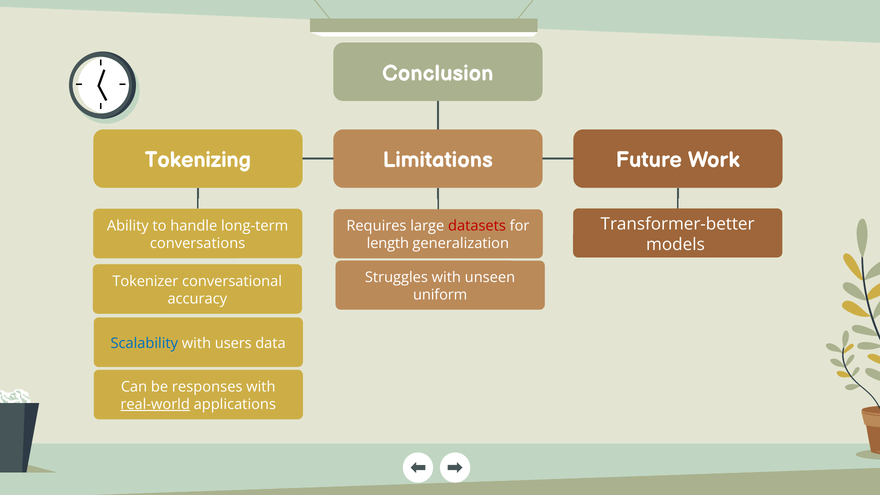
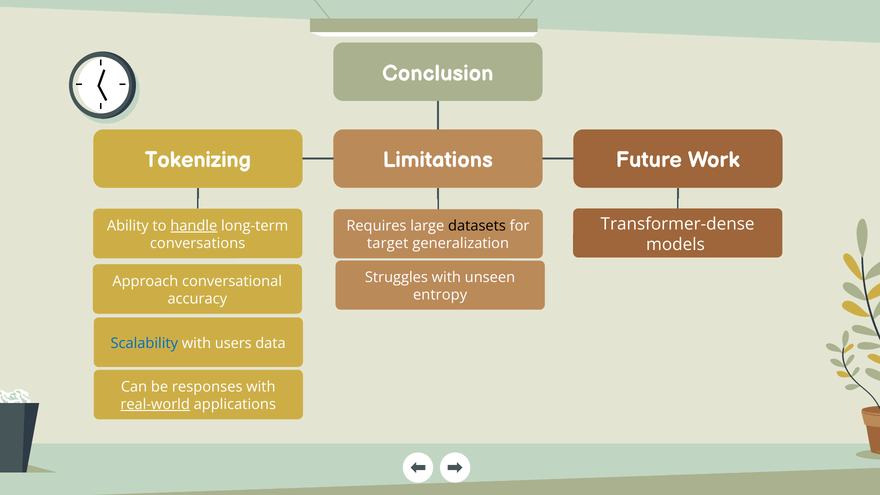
Transformer-better: Transformer-better -> Transformer-dense
handle underline: none -> present
datasets colour: red -> black
length: length -> target
Tokenizer: Tokenizer -> Approach
uniform: uniform -> entropy
